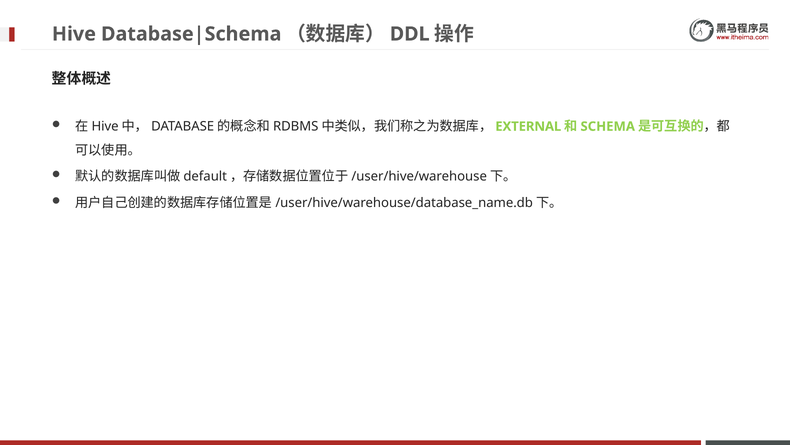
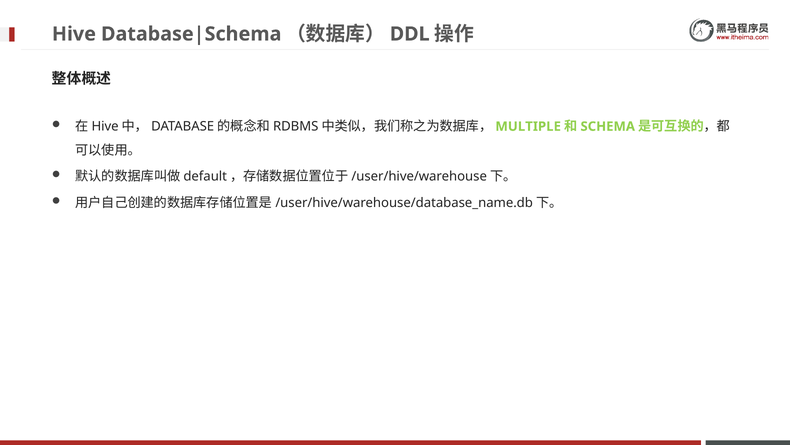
EXTERNAL: EXTERNAL -> MULTIPLE
